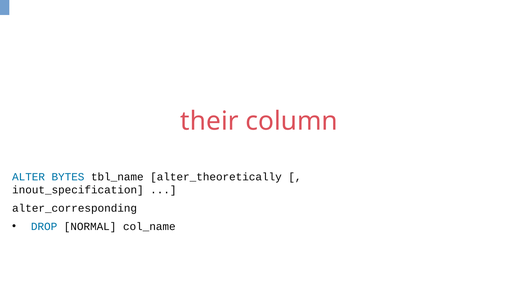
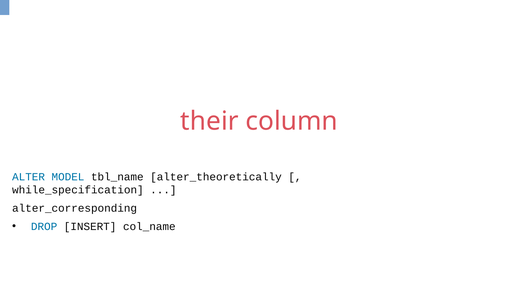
BYTES: BYTES -> MODEL
inout_specification: inout_specification -> while_specification
NORMAL: NORMAL -> INSERT
